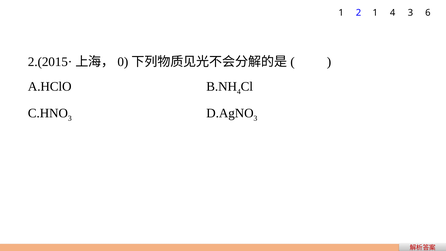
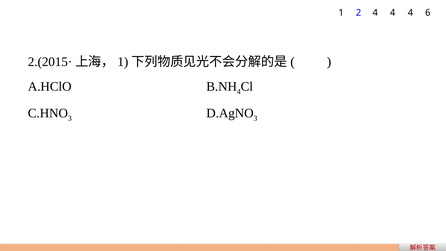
2 1: 1 -> 4
3 at (410, 13): 3 -> 4
0 at (123, 62): 0 -> 1
